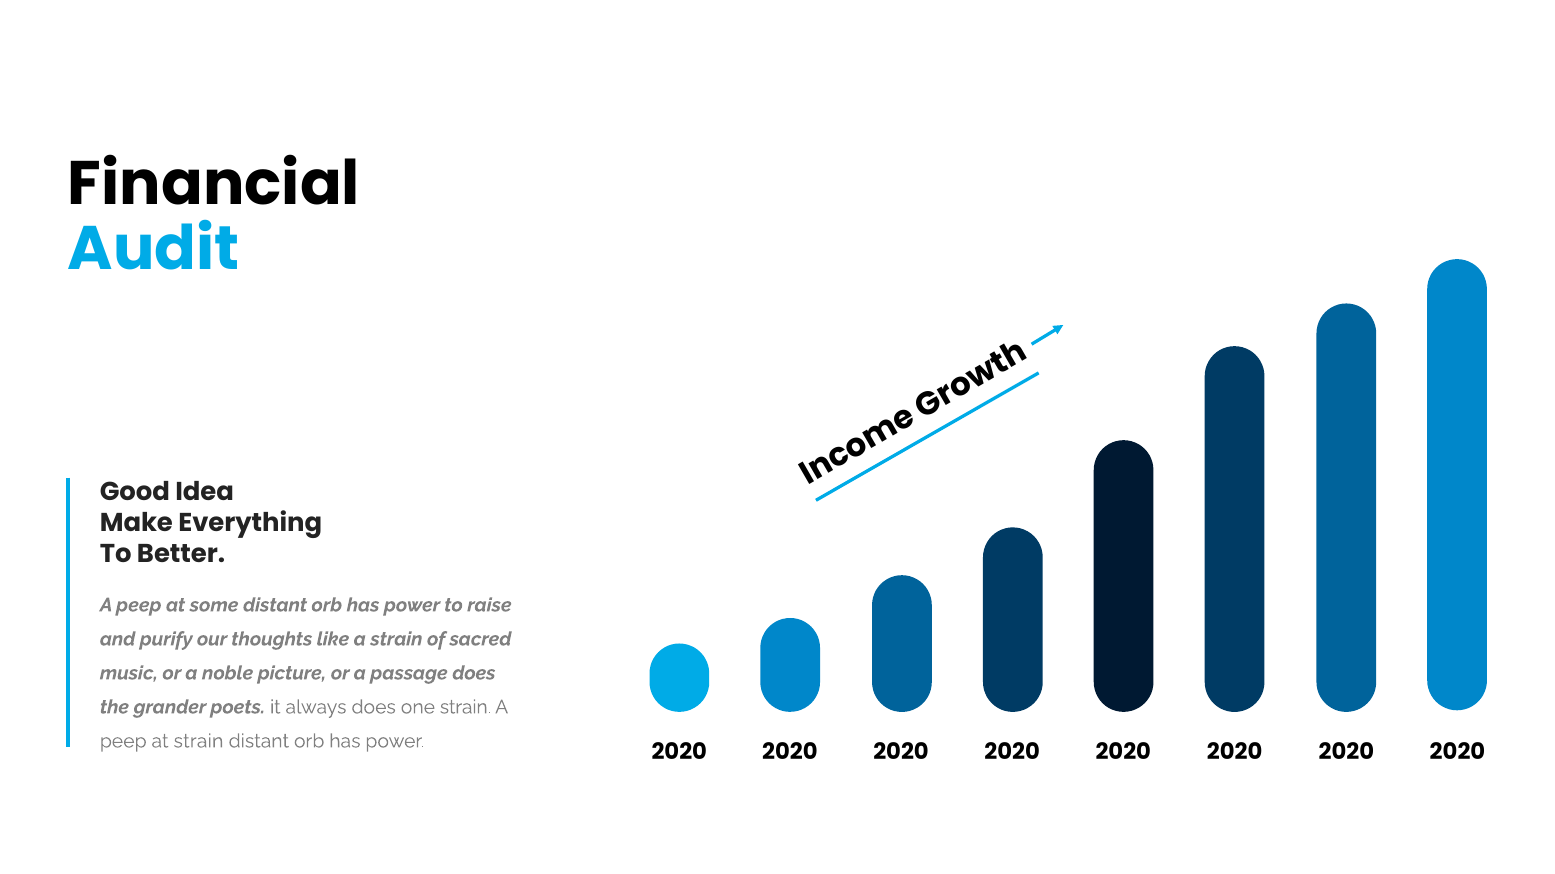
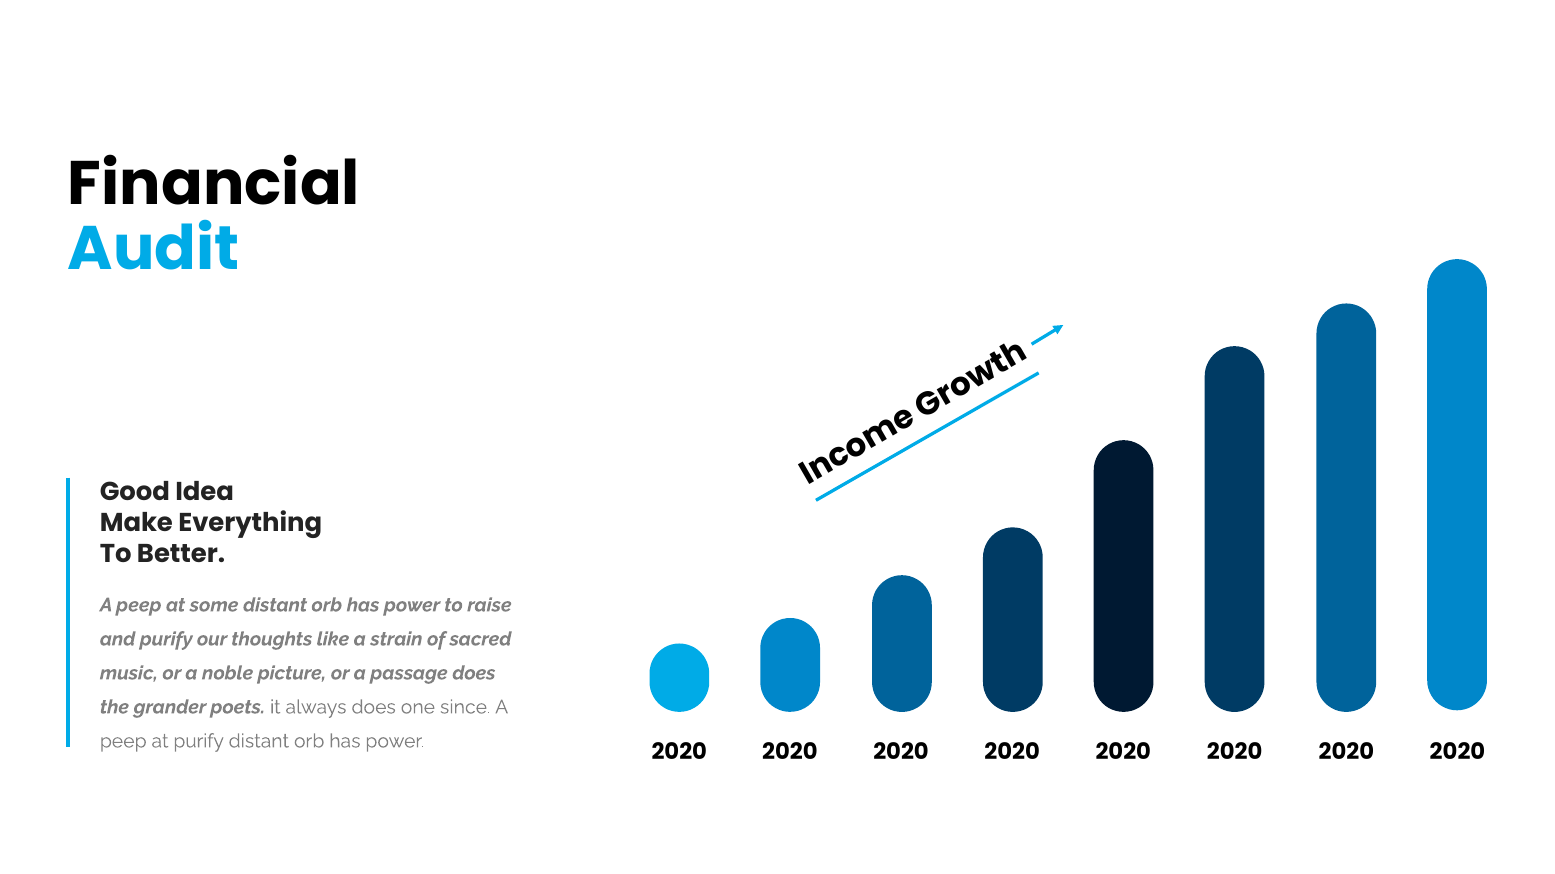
one strain: strain -> since
at strain: strain -> purify
